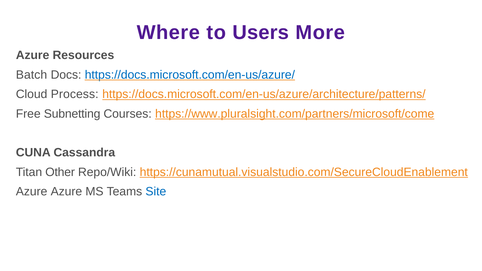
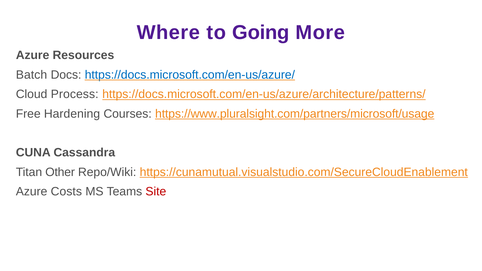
Users: Users -> Going
Subnetting: Subnetting -> Hardening
https://www.pluralsight.com/partners/microsoft/come: https://www.pluralsight.com/partners/microsoft/come -> https://www.pluralsight.com/partners/microsoft/usage
Azure Azure: Azure -> Costs
Site colour: blue -> red
